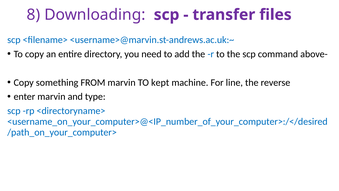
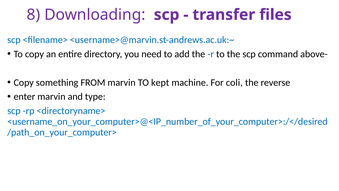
line: line -> coli
